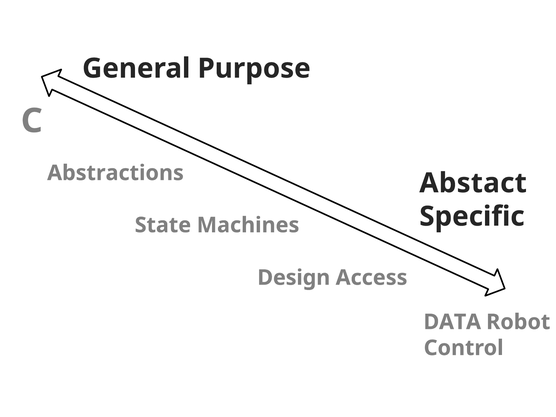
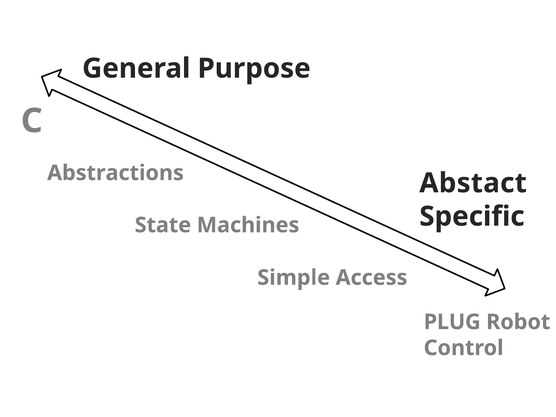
Design: Design -> Simple
DATA: DATA -> PLUG
